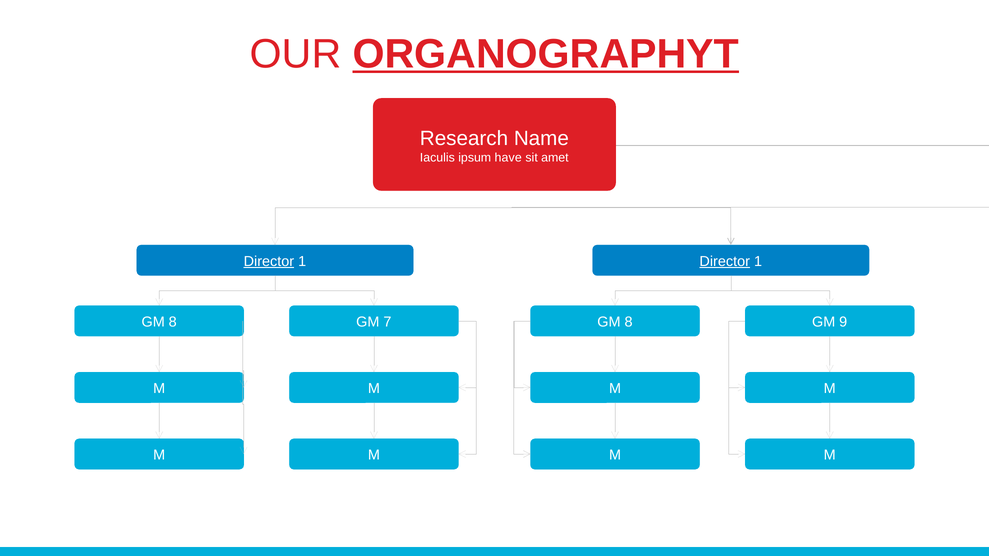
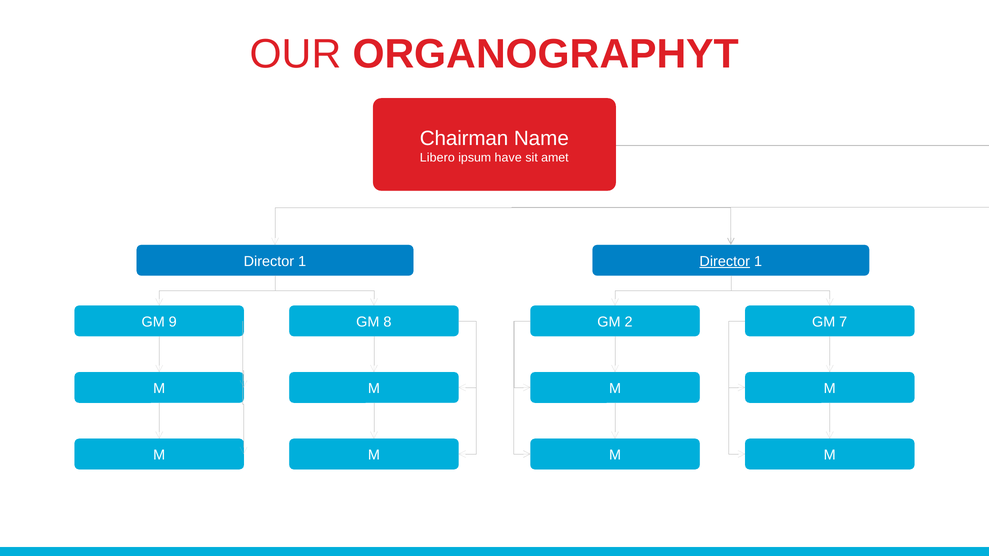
ORGANOGRAPHYT underline: present -> none
Research: Research -> Chairman
Iaculis: Iaculis -> Libero
Director at (269, 261) underline: present -> none
8 at (173, 322): 8 -> 9
7: 7 -> 8
8 at (629, 322): 8 -> 2
9: 9 -> 7
